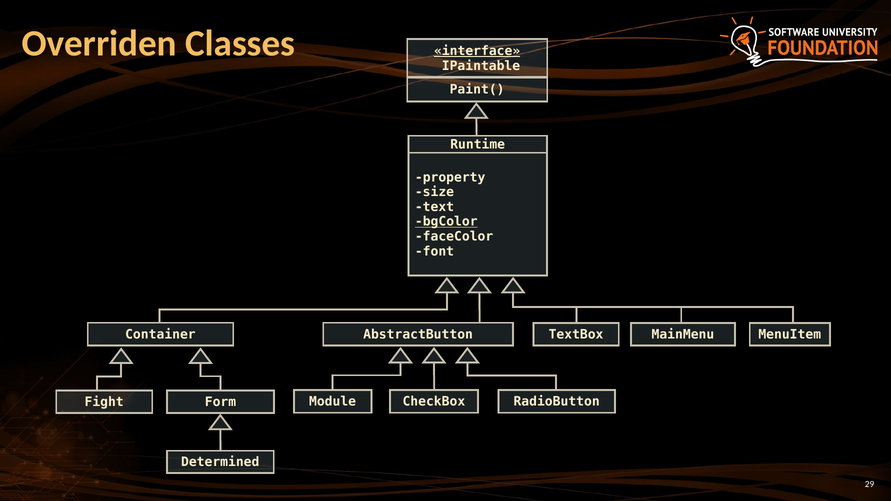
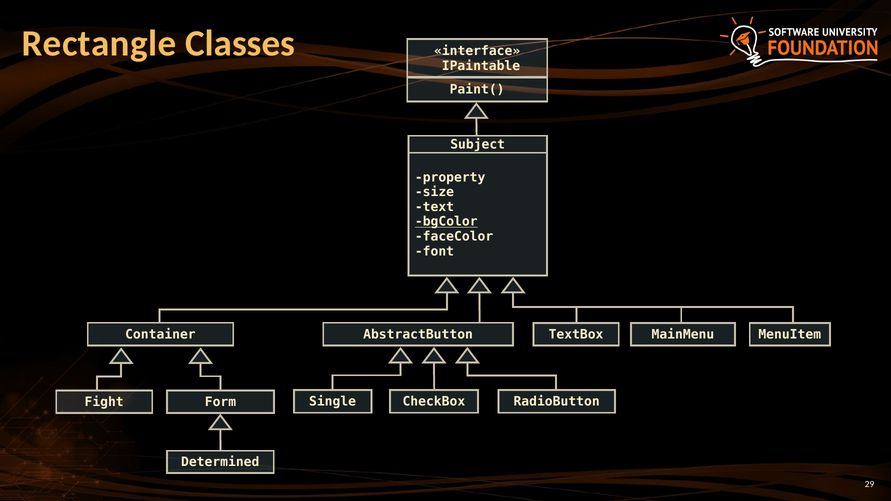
Overriden: Overriden -> Rectangle
interface underline: present -> none
Runtime: Runtime -> Subject
Module: Module -> Single
